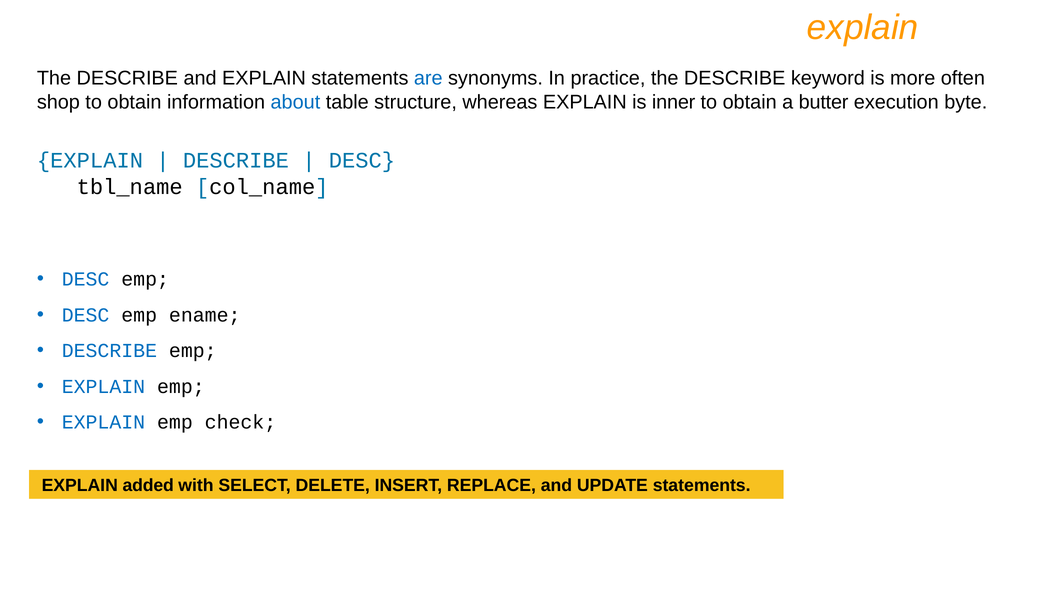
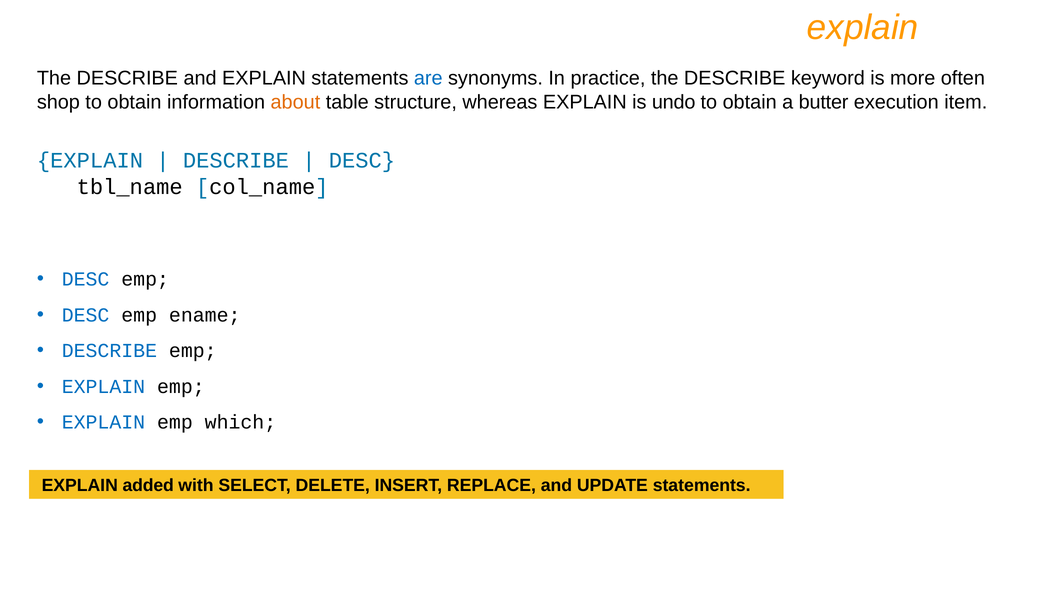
about colour: blue -> orange
inner: inner -> undo
byte: byte -> item
check: check -> which
